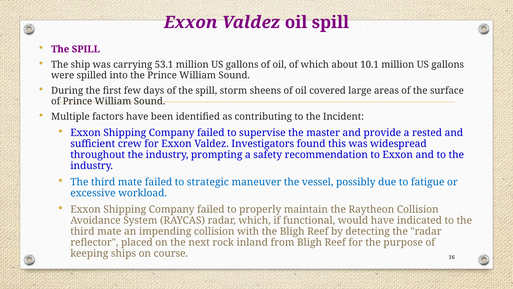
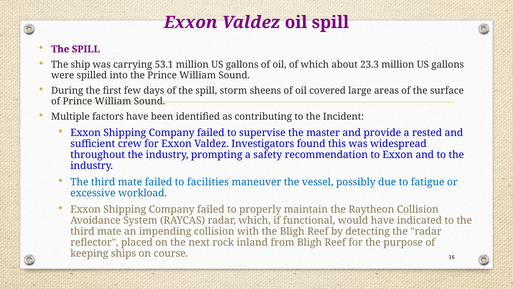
10.1: 10.1 -> 23.3
strategic: strategic -> facilities
